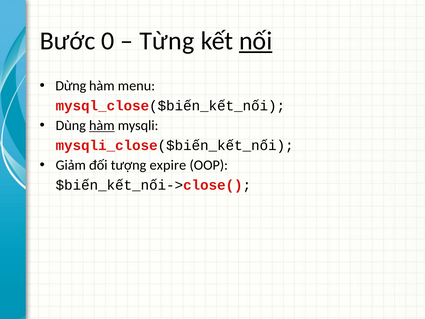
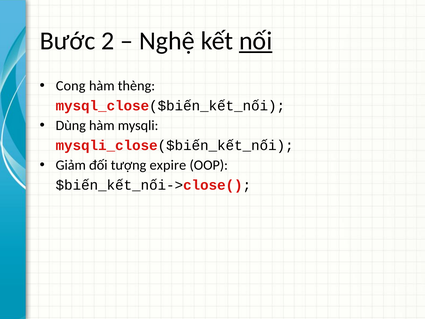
0: 0 -> 2
Từng: Từng -> Nghệ
Dừng: Dừng -> Cong
menu: menu -> thèng
hàm at (102, 125) underline: present -> none
